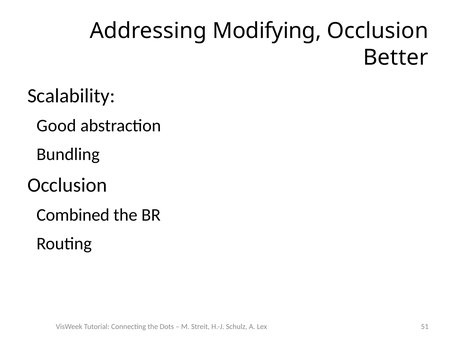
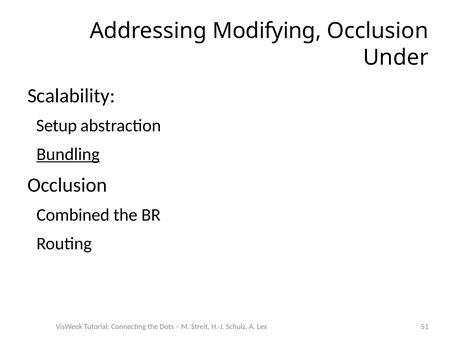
Better: Better -> Under
Good: Good -> Setup
Bundling underline: none -> present
